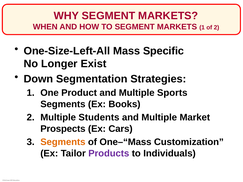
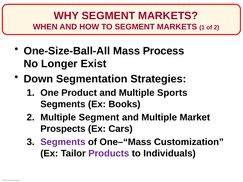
One-Size-Left-All: One-Size-Left-All -> One-Size-Ball-All
Specific: Specific -> Process
Multiple Students: Students -> Segment
Segments at (63, 142) colour: orange -> purple
